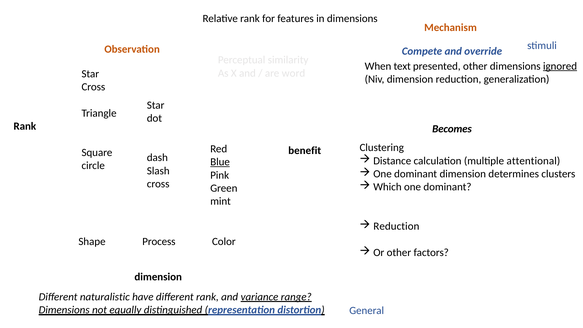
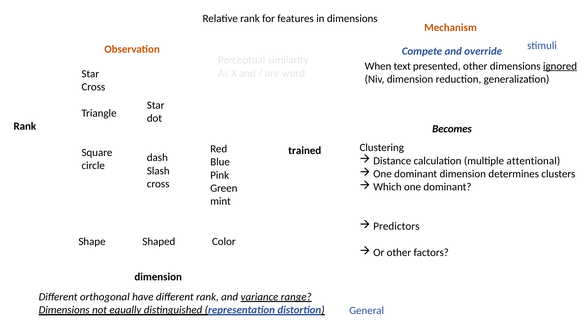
benefit: benefit -> trained
Blue underline: present -> none
Reduction at (396, 226): Reduction -> Predictors
Process: Process -> Shaped
naturalistic: naturalistic -> orthogonal
